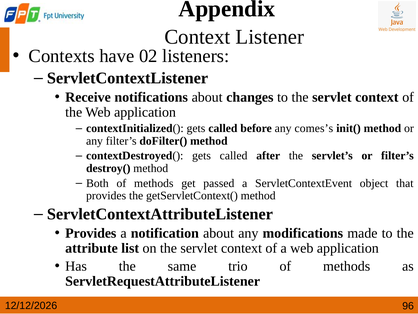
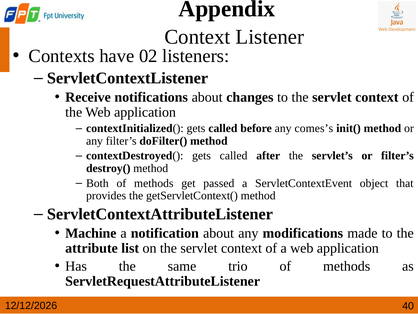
Provides at (91, 233): Provides -> Machine
96: 96 -> 40
